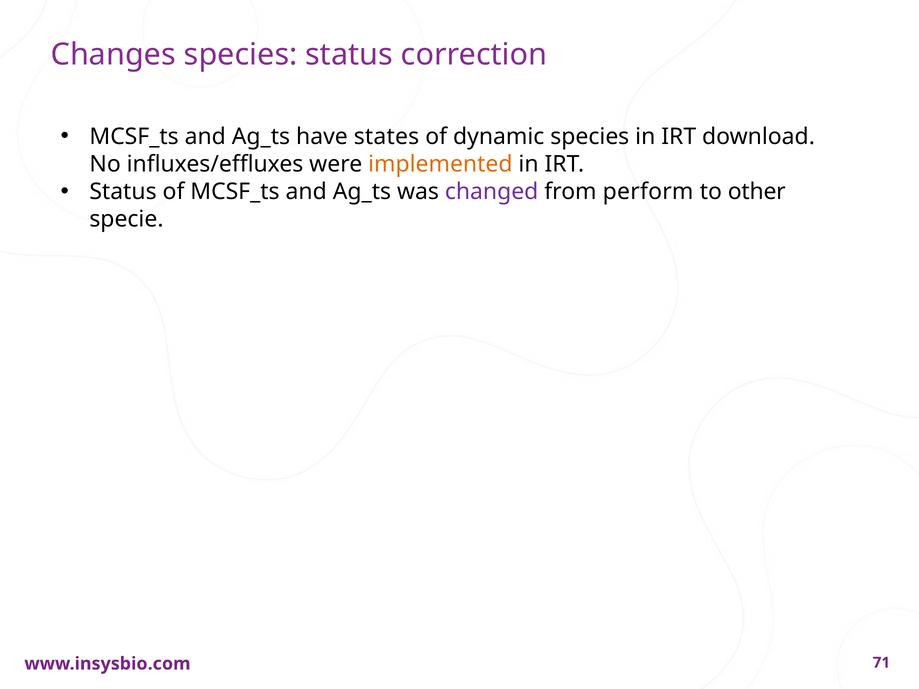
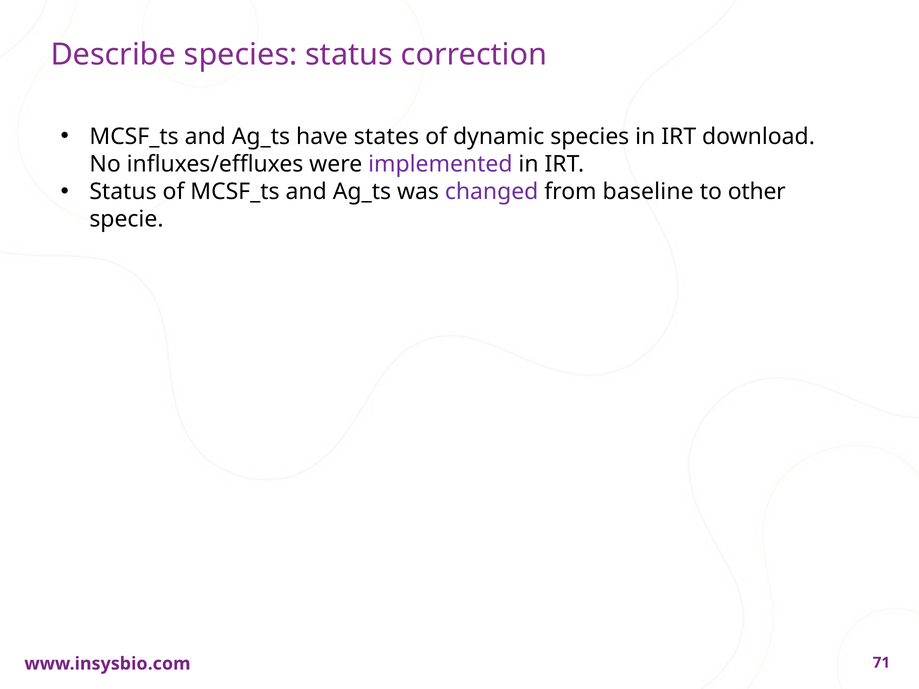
Changes: Changes -> Describe
implemented colour: orange -> purple
perform: perform -> baseline
